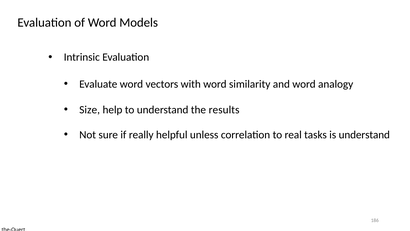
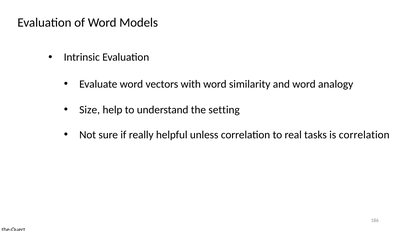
results: results -> setting
is understand: understand -> correlation
